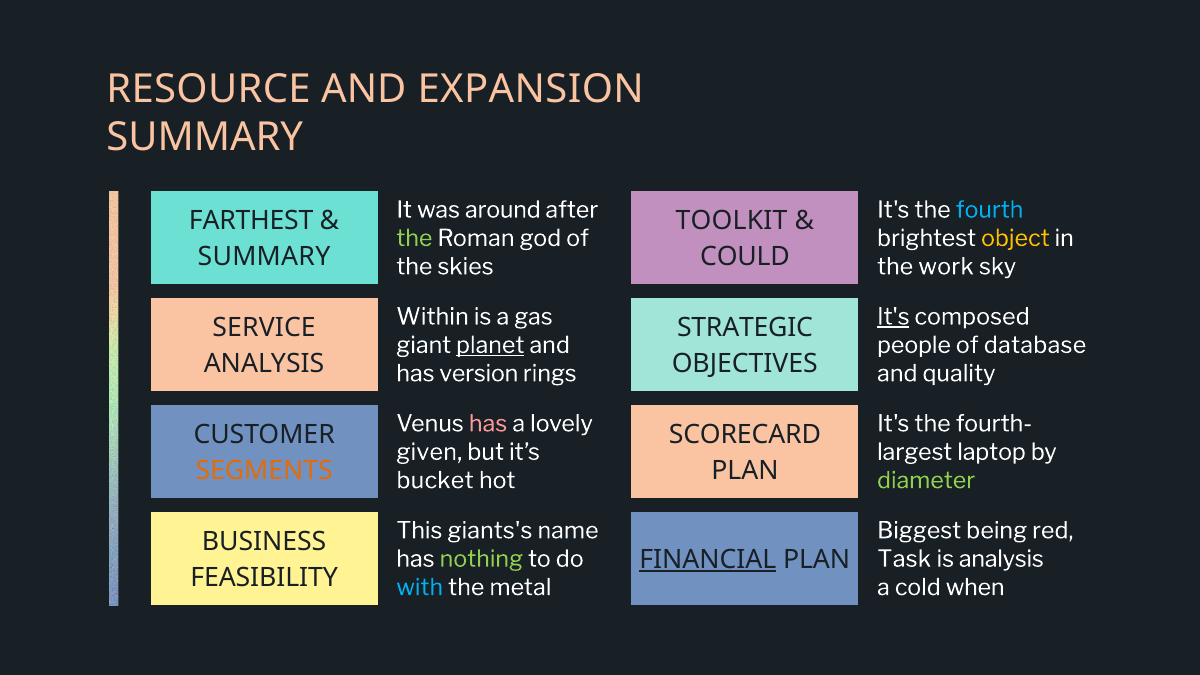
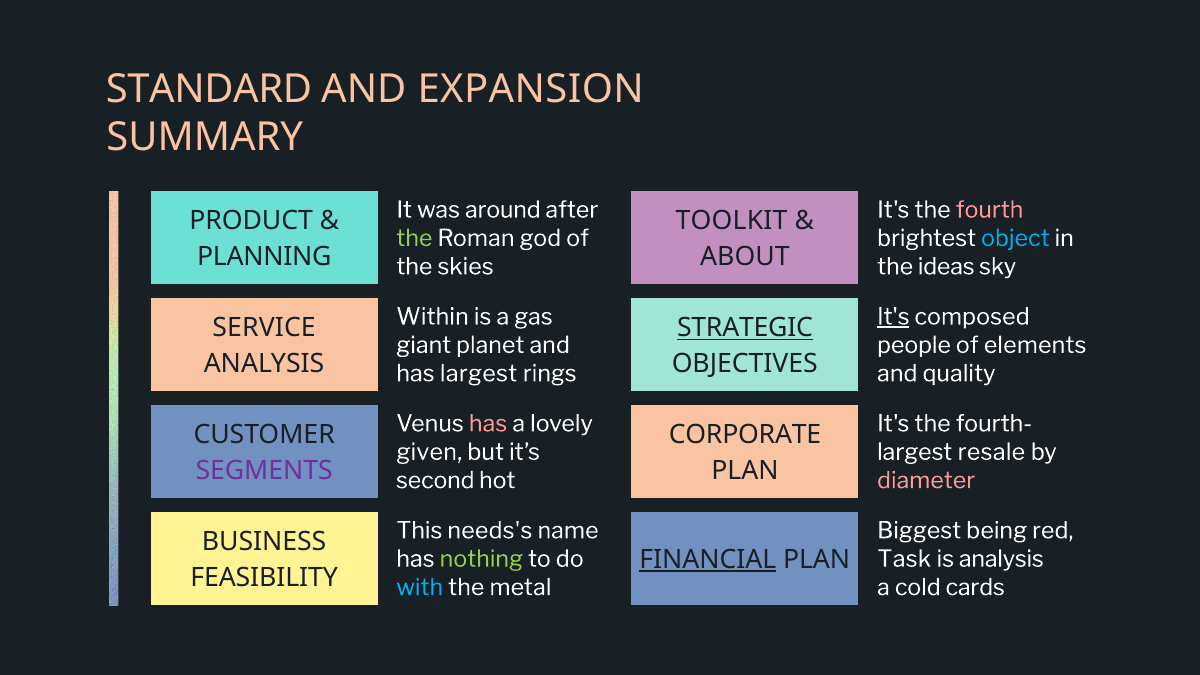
RESOURCE: RESOURCE -> STANDARD
fourth colour: light blue -> pink
FARTHEST: FARTHEST -> PRODUCT
object colour: yellow -> light blue
SUMMARY at (264, 257): SUMMARY -> PLANNING
COULD: COULD -> ABOUT
work: work -> ideas
STRATEGIC underline: none -> present
planet underline: present -> none
database: database -> elements
has version: version -> largest
SCORECARD: SCORECARD -> CORPORATE
laptop: laptop -> resale
SEGMENTS colour: orange -> purple
bucket: bucket -> second
diameter colour: light green -> pink
giants's: giants's -> needs's
when: when -> cards
